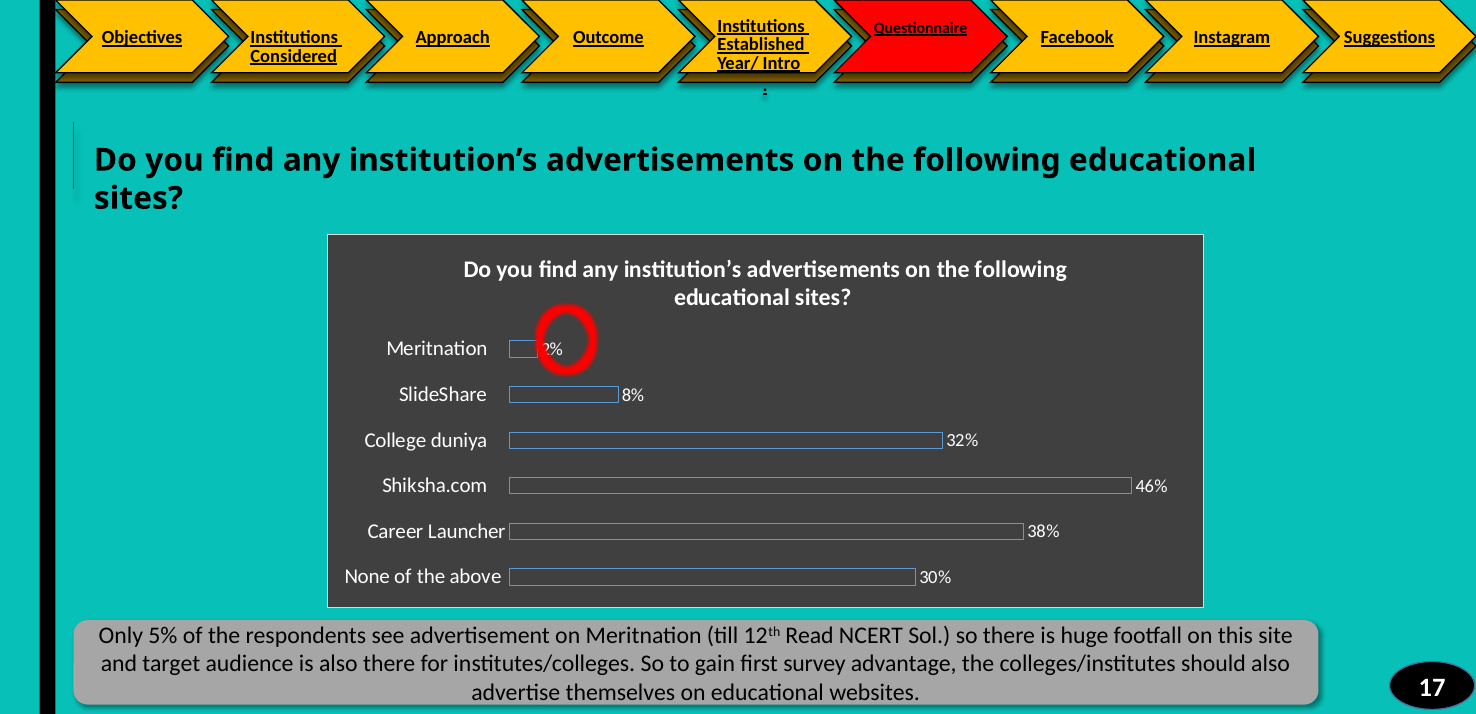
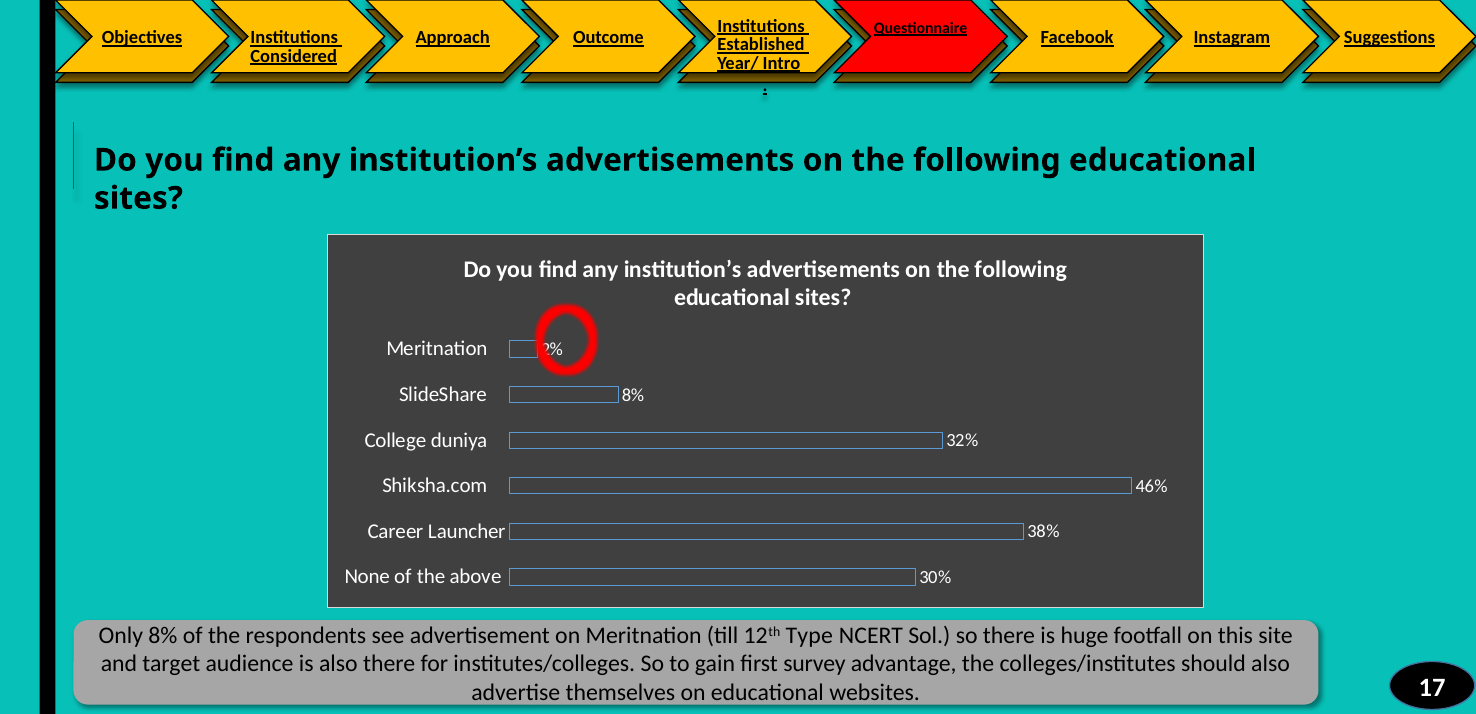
Only 5%: 5% -> 8%
Read: Read -> Type
